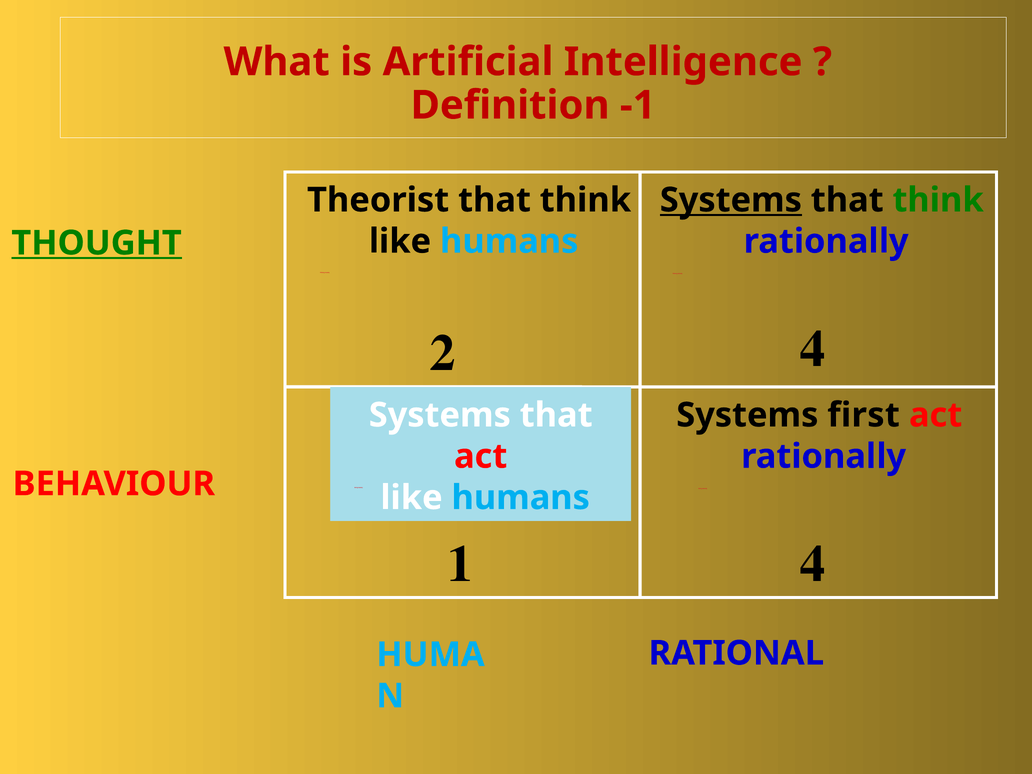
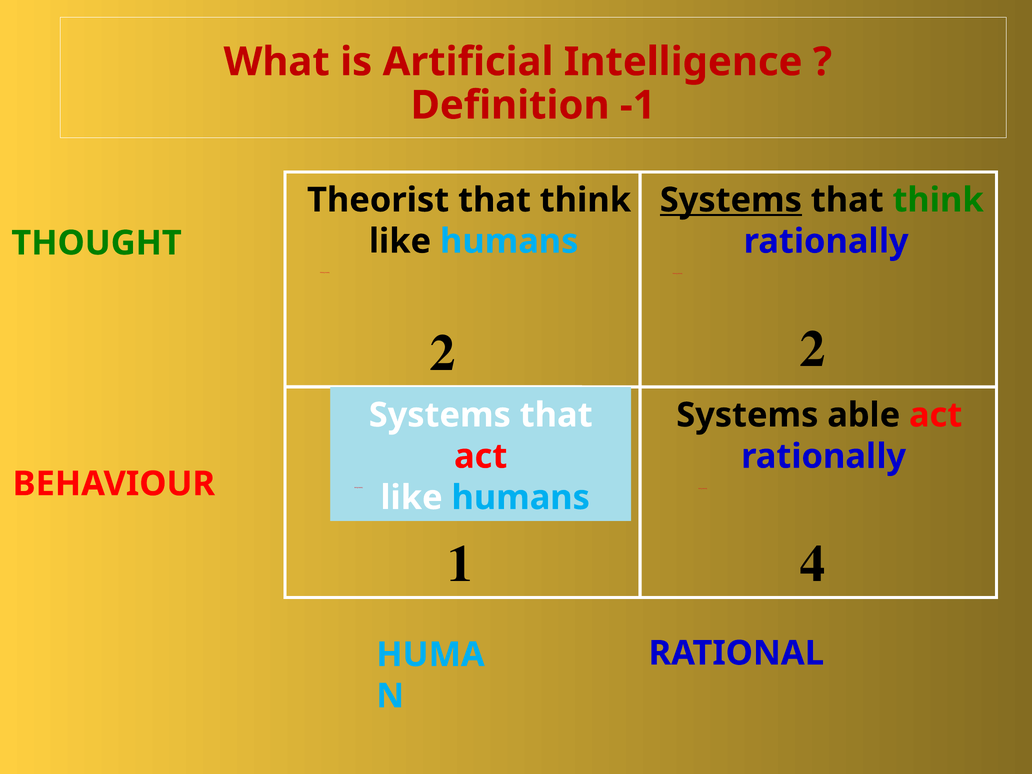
THOUGHT underline: present -> none
2 4: 4 -> 2
first: first -> able
